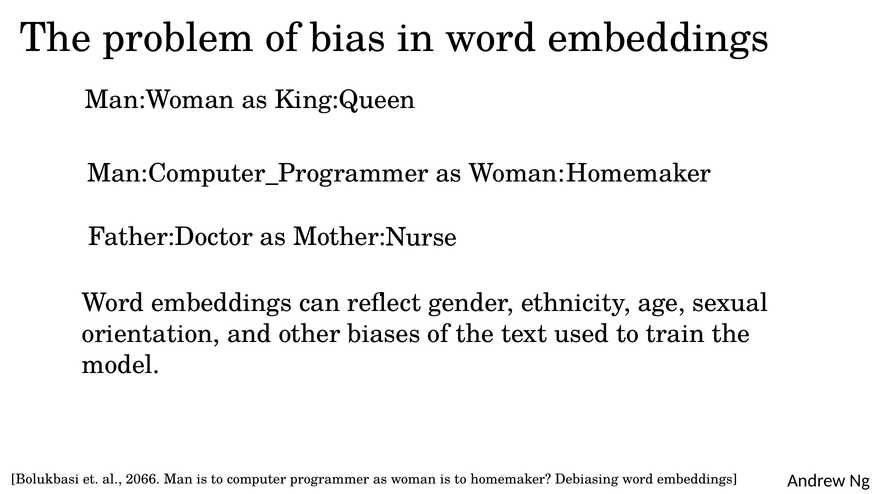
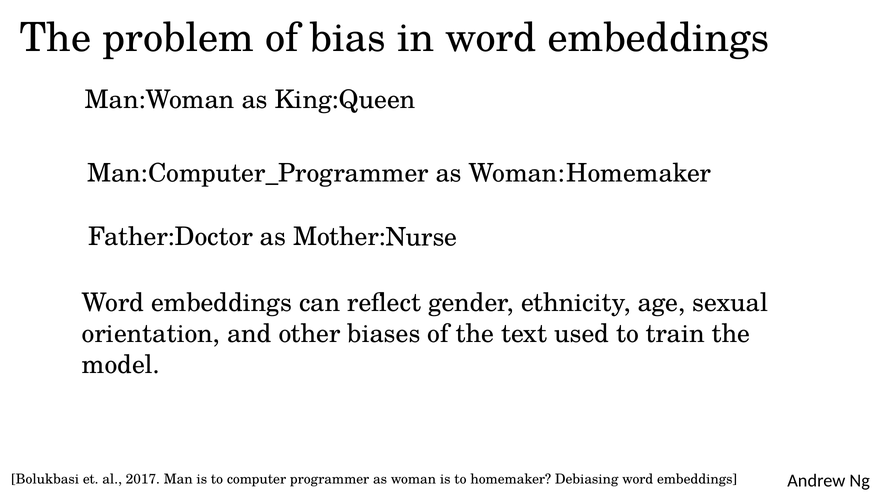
2066: 2066 -> 2017
